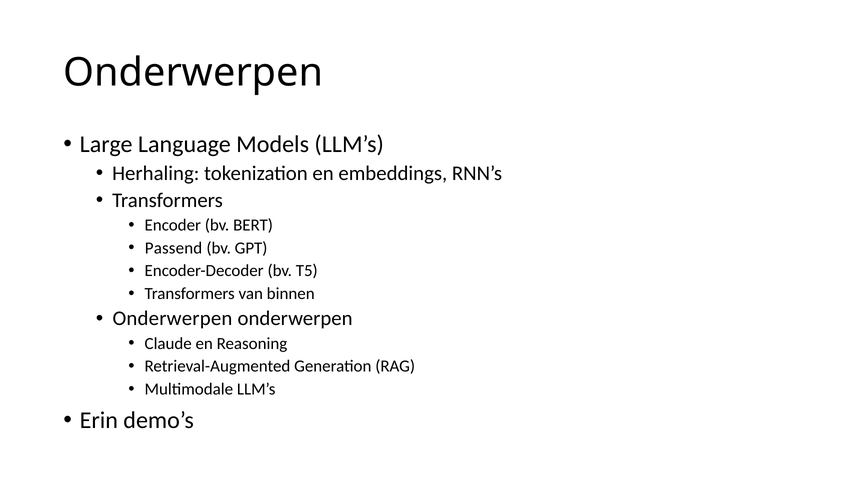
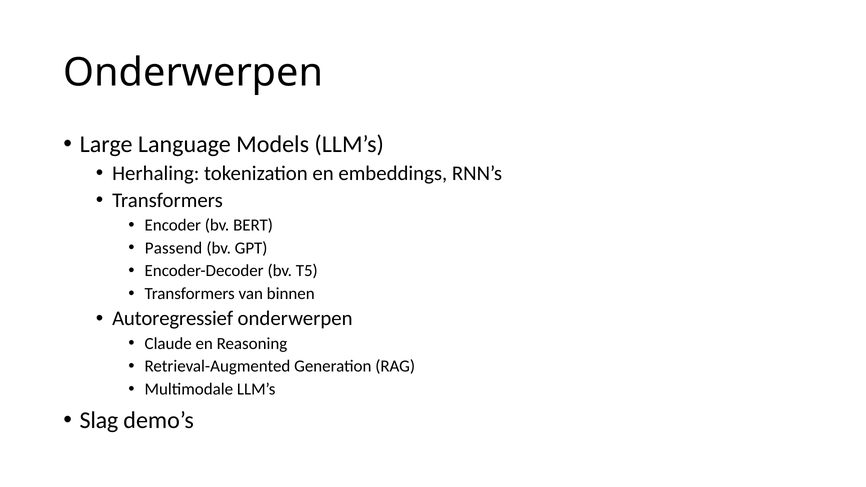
Onderwerpen at (172, 318): Onderwerpen -> Autoregressief
Erin: Erin -> Slag
